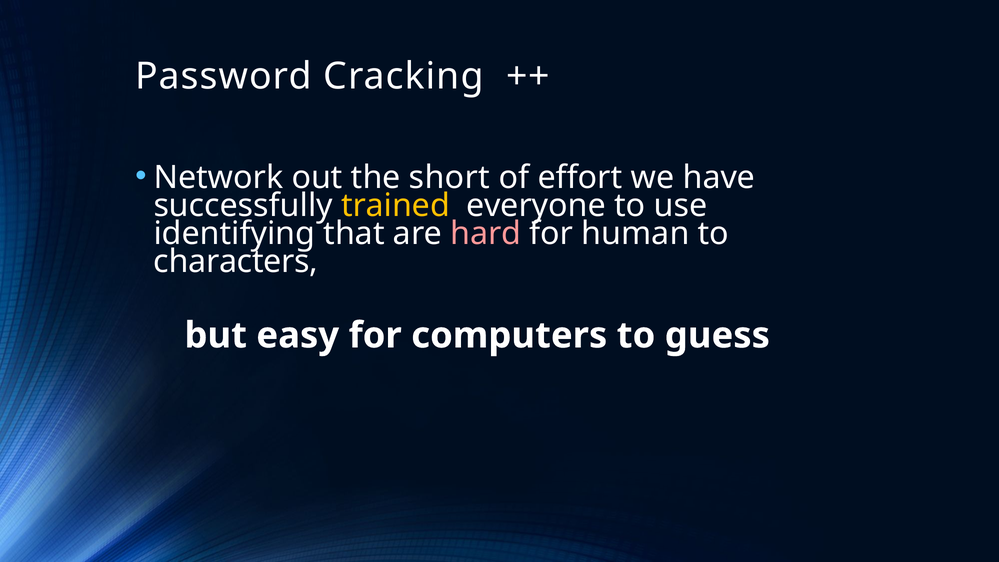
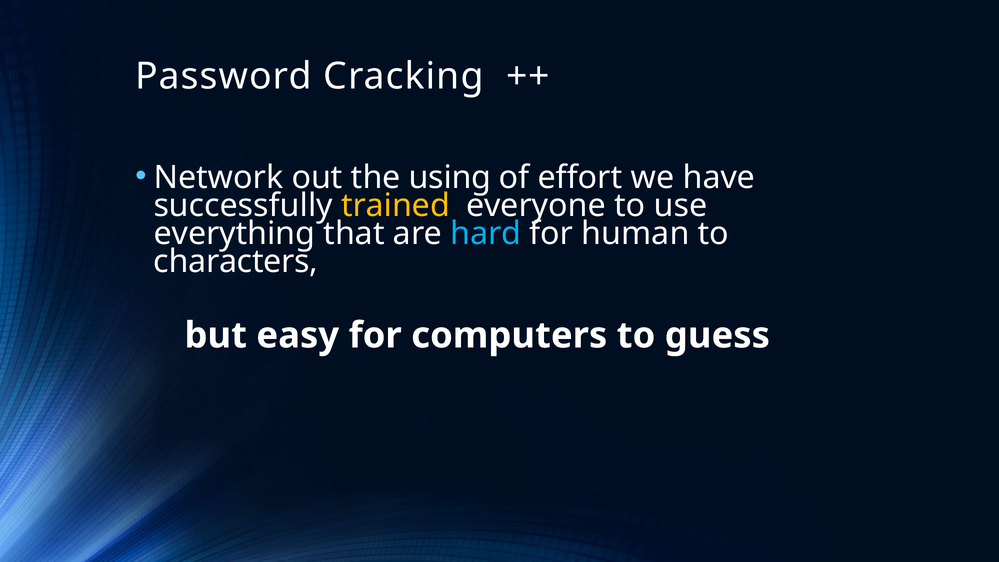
short: short -> using
identifying: identifying -> everything
hard colour: pink -> light blue
